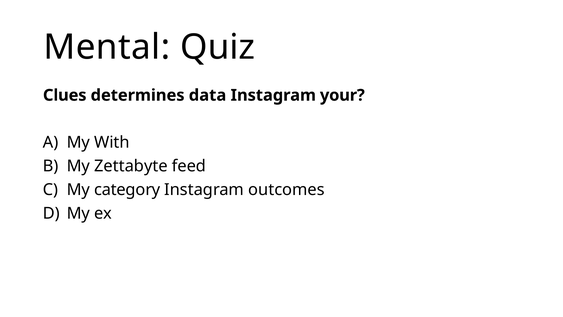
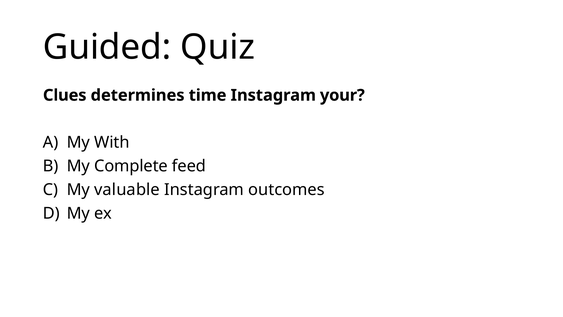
Mental: Mental -> Guided
data: data -> time
Zettabyte: Zettabyte -> Complete
category: category -> valuable
